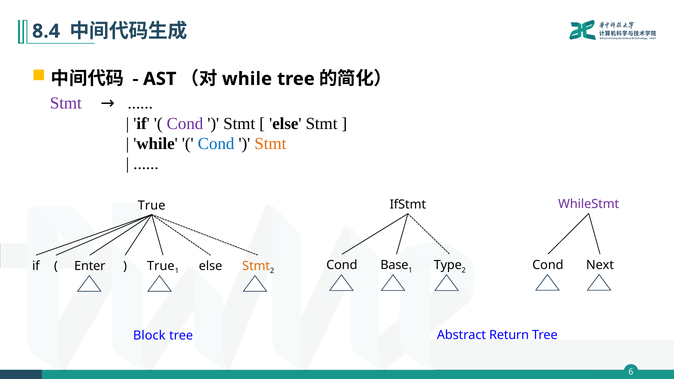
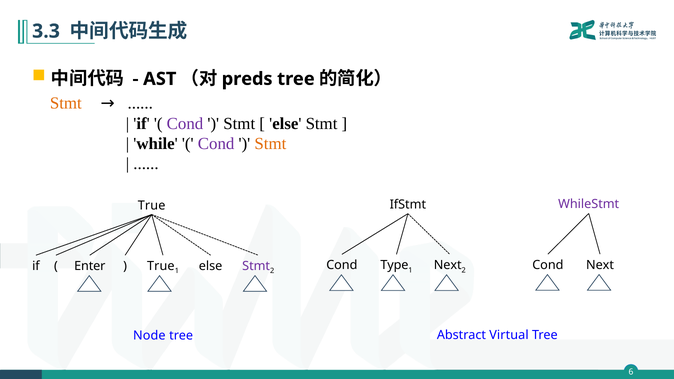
8.4: 8.4 -> 3.3
while at (247, 79): while -> preds
Stmt at (66, 103) colour: purple -> orange
Cond at (216, 144) colour: blue -> purple
Base: Base -> Type
Type at (448, 265): Type -> Next
Stmt at (256, 266) colour: orange -> purple
Return: Return -> Virtual
Block: Block -> Node
